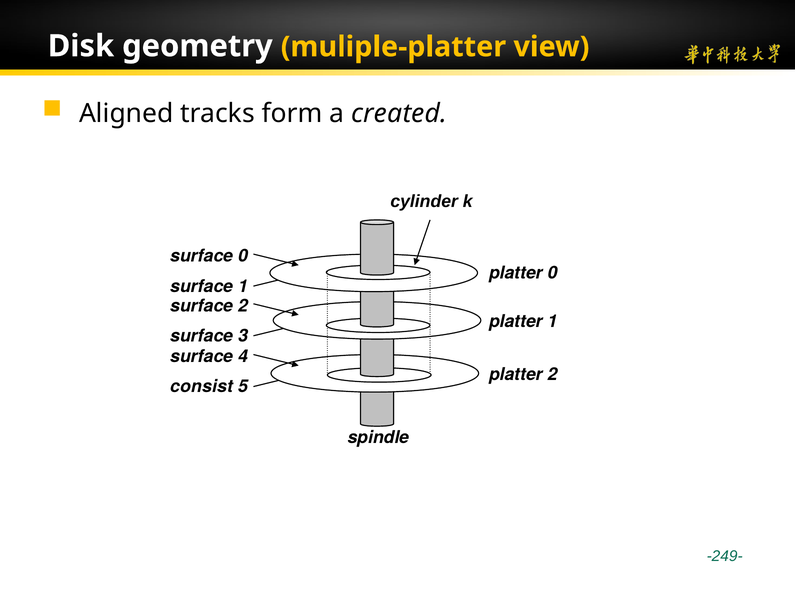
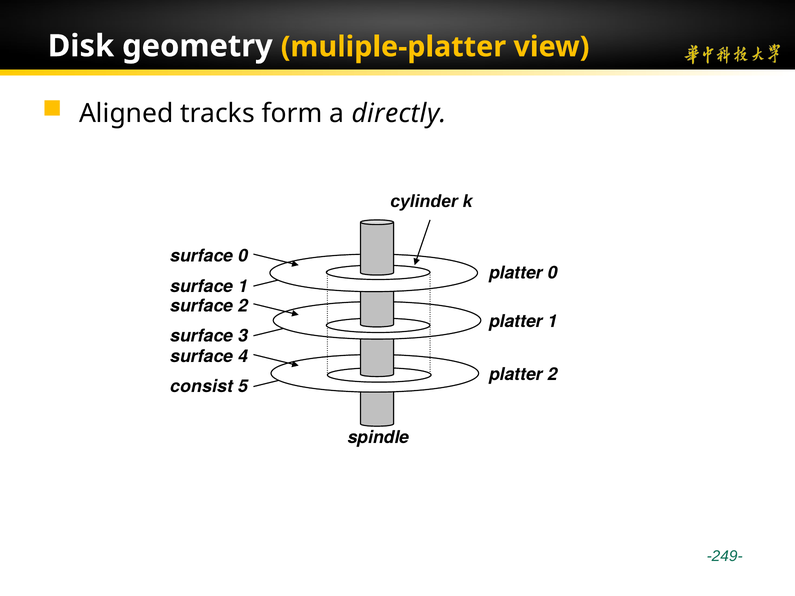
created: created -> directly
